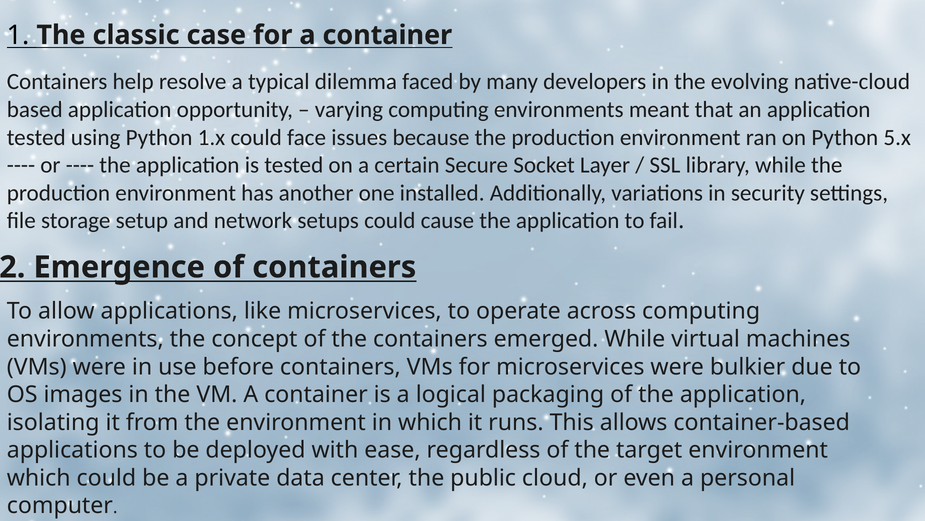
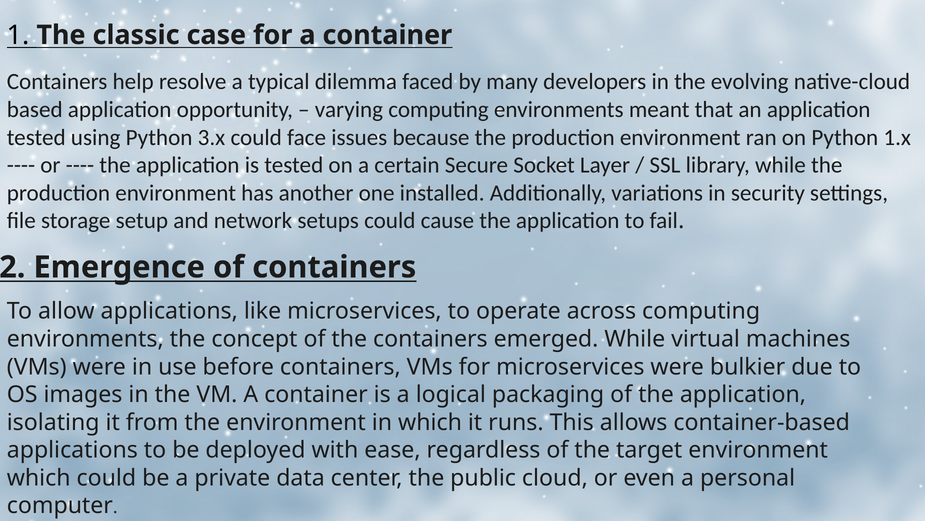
1.x: 1.x -> 3.x
5.x: 5.x -> 1.x
